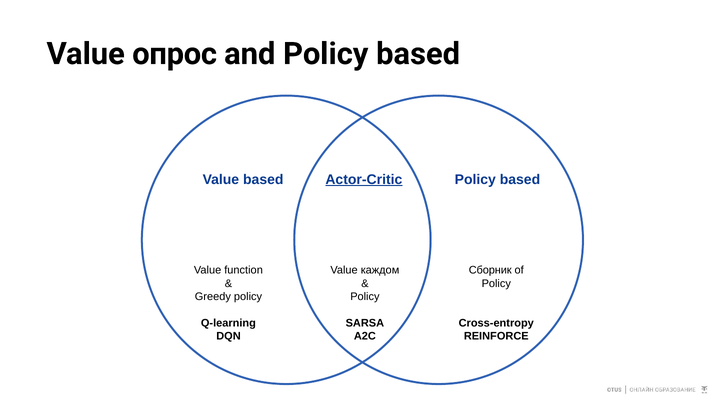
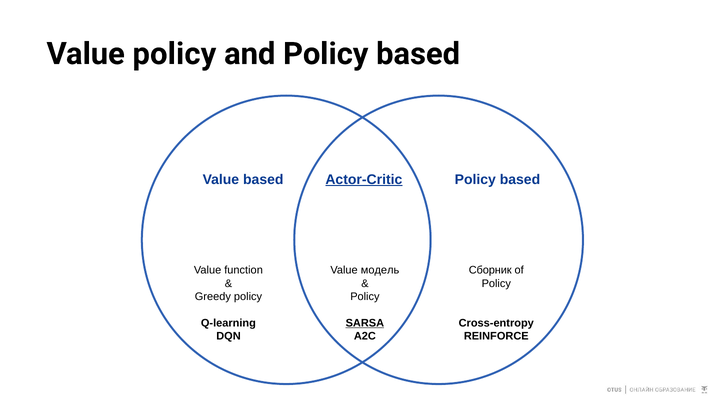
Value опрос: опрос -> policy
каждом: каждом -> модель
SARSA underline: none -> present
